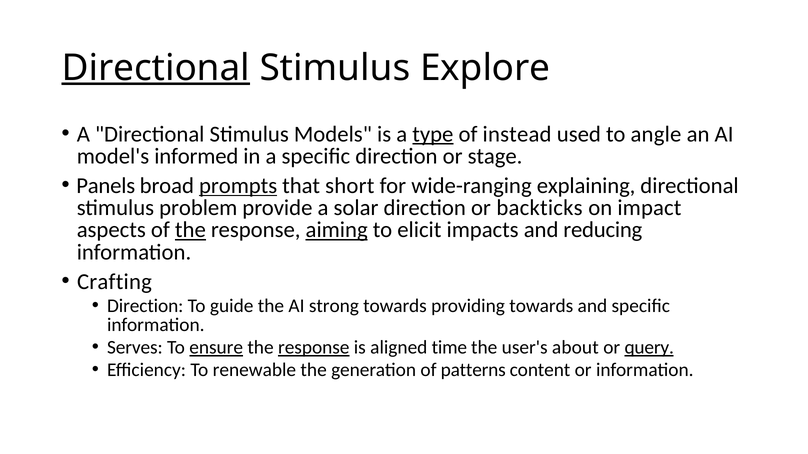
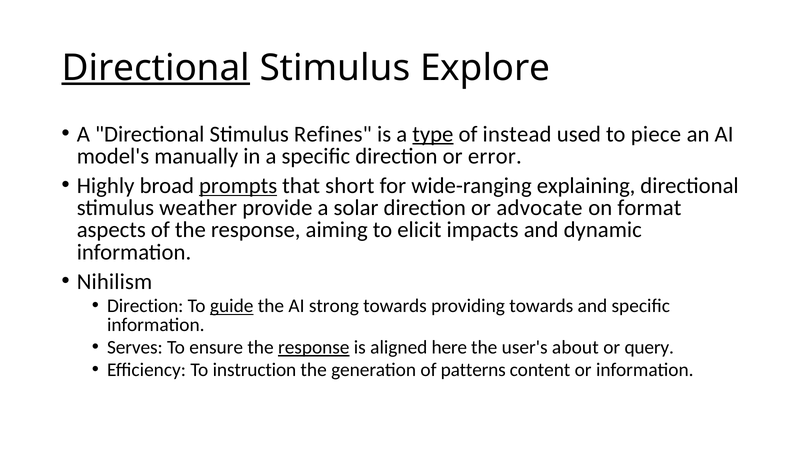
Models: Models -> Refines
angle: angle -> piece
informed: informed -> manually
stage: stage -> error
Panels: Panels -> Highly
problem: problem -> weather
backticks: backticks -> advocate
impact: impact -> format
the at (190, 230) underline: present -> none
aiming underline: present -> none
reducing: reducing -> dynamic
Crafting: Crafting -> Nihilism
guide underline: none -> present
ensure underline: present -> none
time: time -> here
query underline: present -> none
renewable: renewable -> instruction
